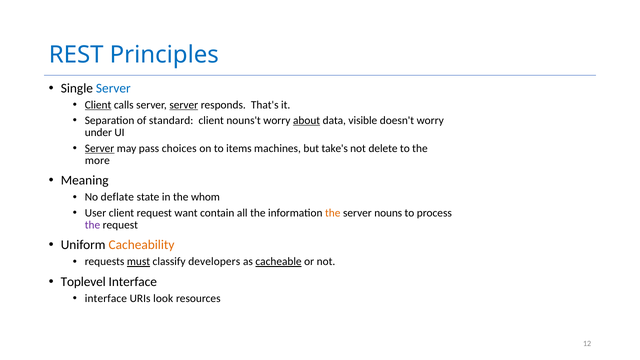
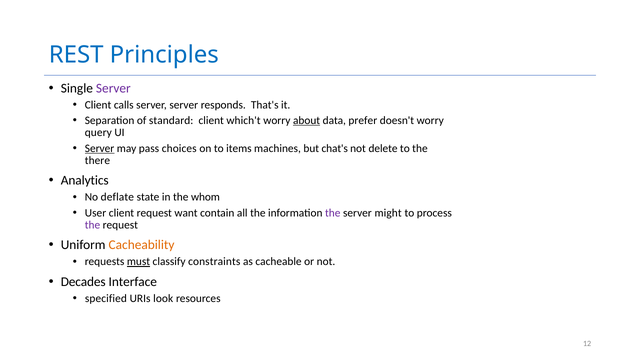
Server at (113, 88) colour: blue -> purple
Client at (98, 105) underline: present -> none
server at (184, 105) underline: present -> none
nouns't: nouns't -> which't
visible: visible -> prefer
under: under -> query
take's: take's -> chat's
more: more -> there
Meaning: Meaning -> Analytics
the at (333, 213) colour: orange -> purple
nouns: nouns -> might
developers: developers -> constraints
cacheable underline: present -> none
Toplevel: Toplevel -> Decades
interface at (106, 298): interface -> specified
